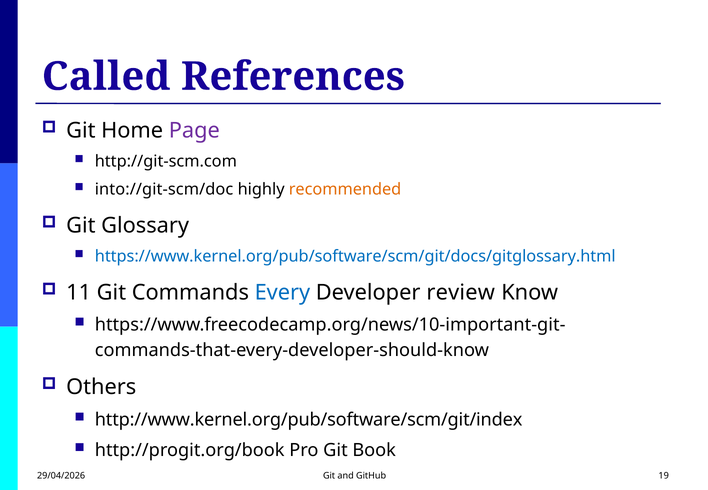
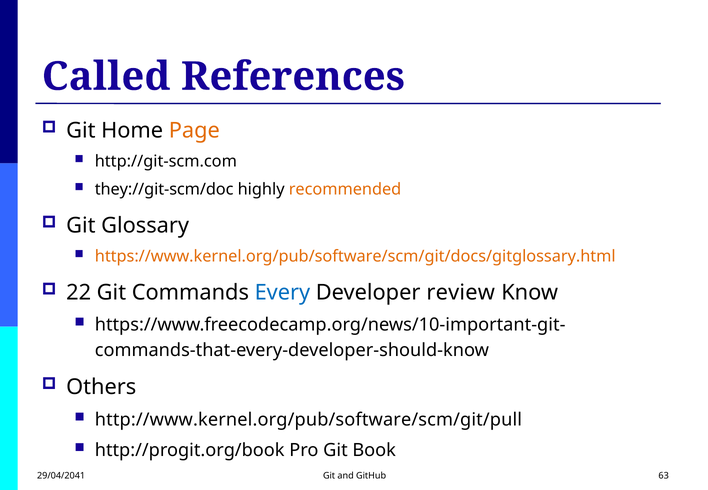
Page colour: purple -> orange
into://git-scm/doc: into://git-scm/doc -> they://git-scm/doc
https://www.kernel.org/pub/software/scm/git/docs/gitglossary.html colour: blue -> orange
11: 11 -> 22
http://www.kernel.org/pub/software/scm/git/index: http://www.kernel.org/pub/software/scm/git/index -> http://www.kernel.org/pub/software/scm/git/pull
29/04/2026: 29/04/2026 -> 29/04/2041
19: 19 -> 63
